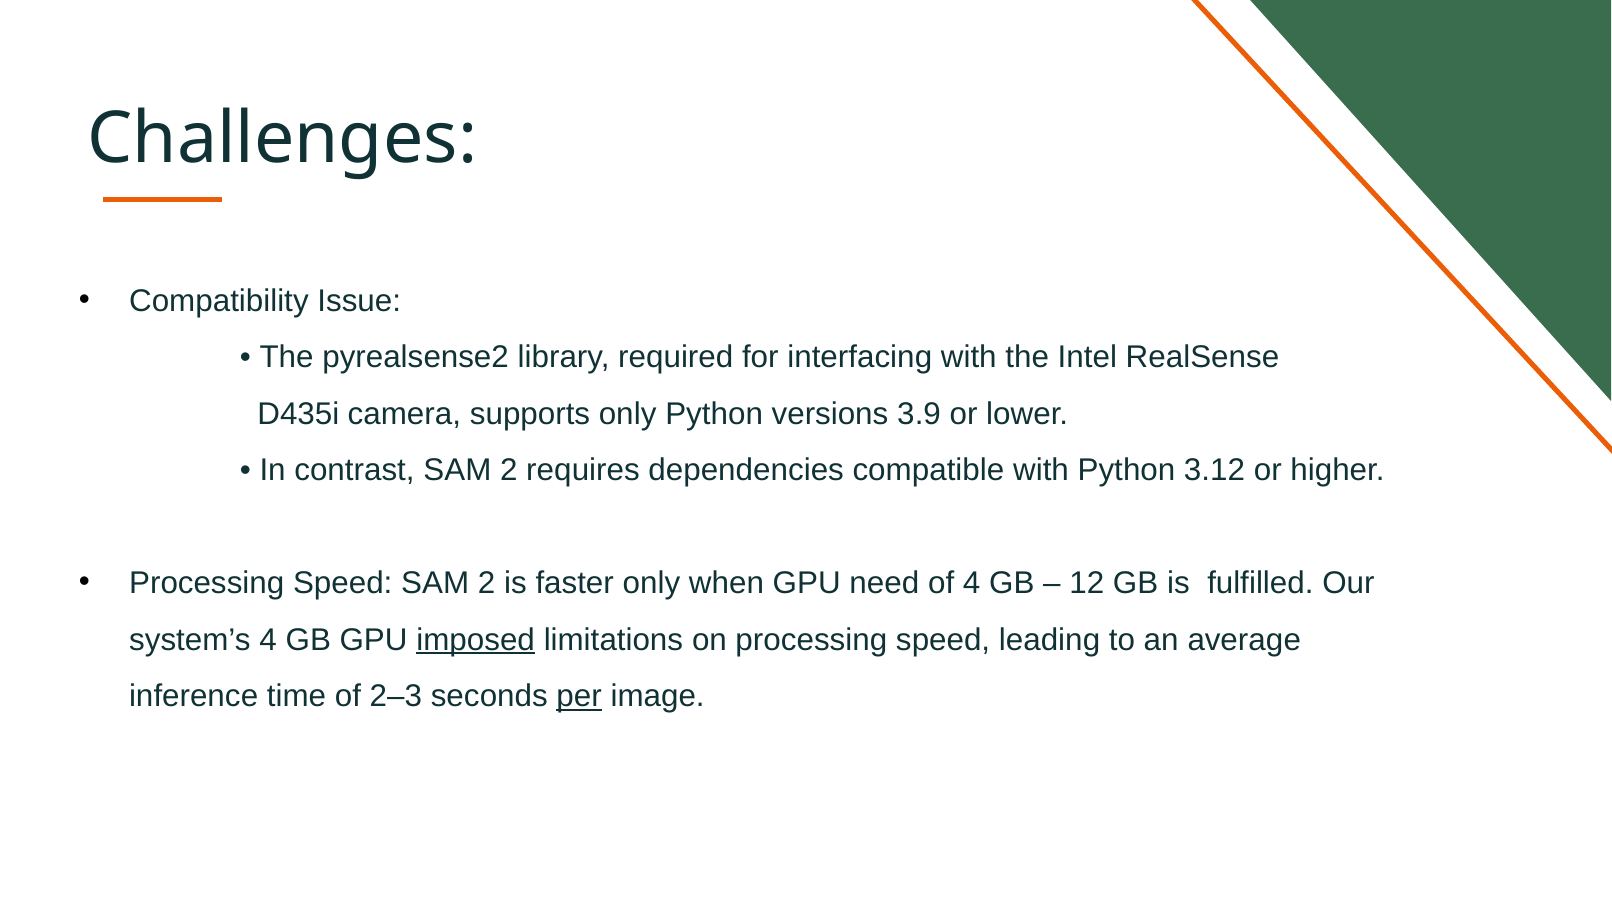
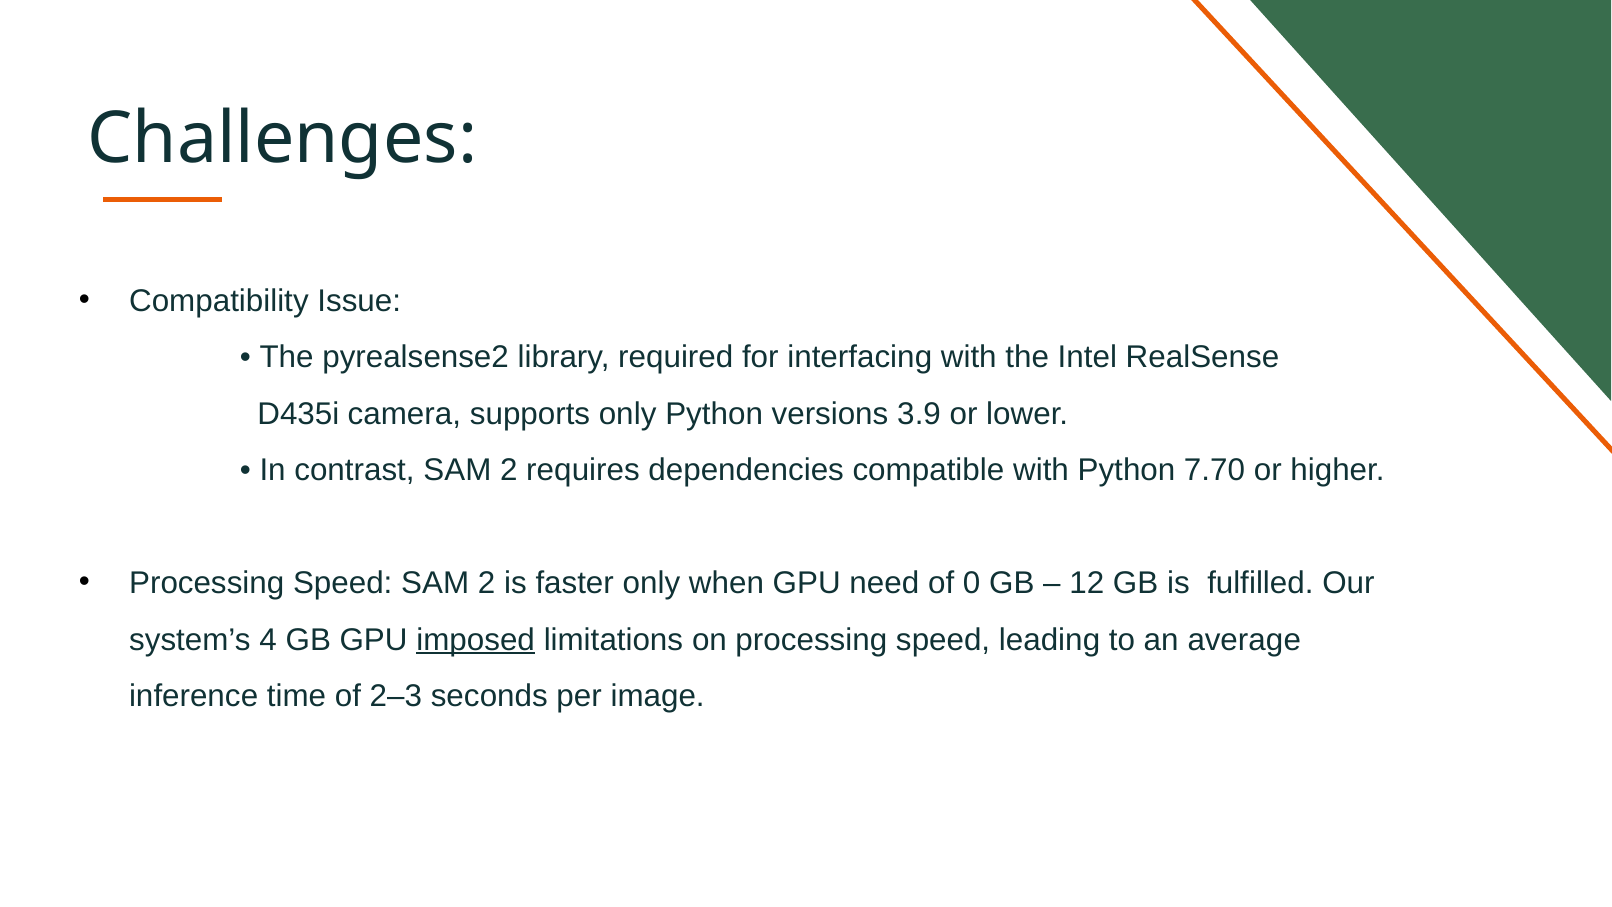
3.12: 3.12 -> 7.70
of 4: 4 -> 0
per underline: present -> none
